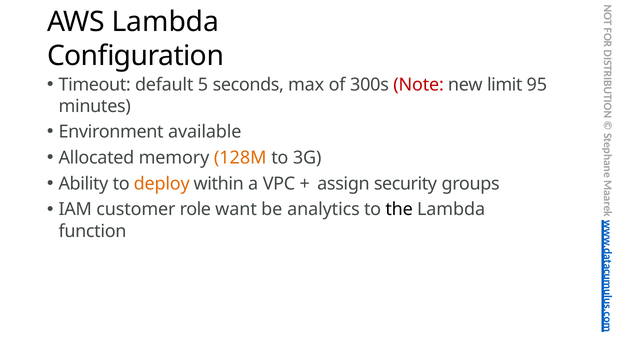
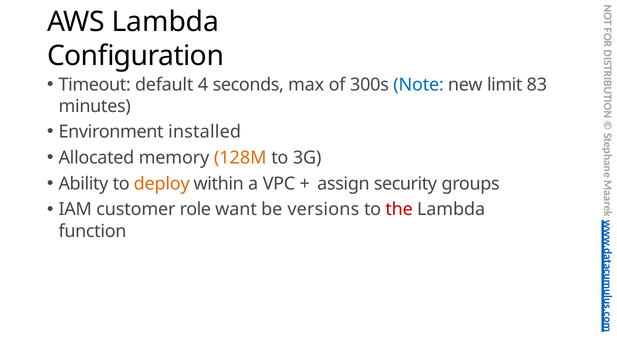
5: 5 -> 4
Note colour: red -> blue
95: 95 -> 83
available: available -> installed
analytics: analytics -> versions
the colour: black -> red
